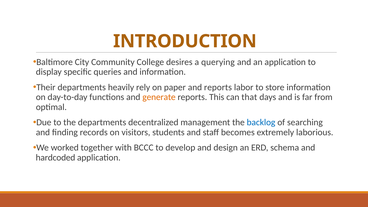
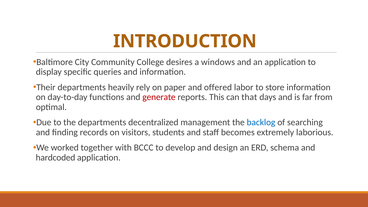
querying: querying -> windows
and reports: reports -> offered
generate colour: orange -> red
